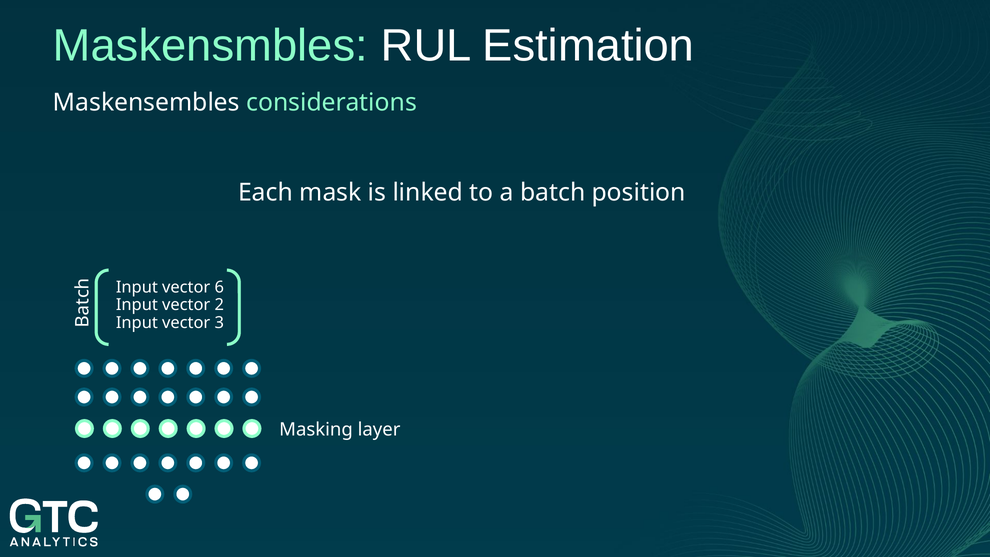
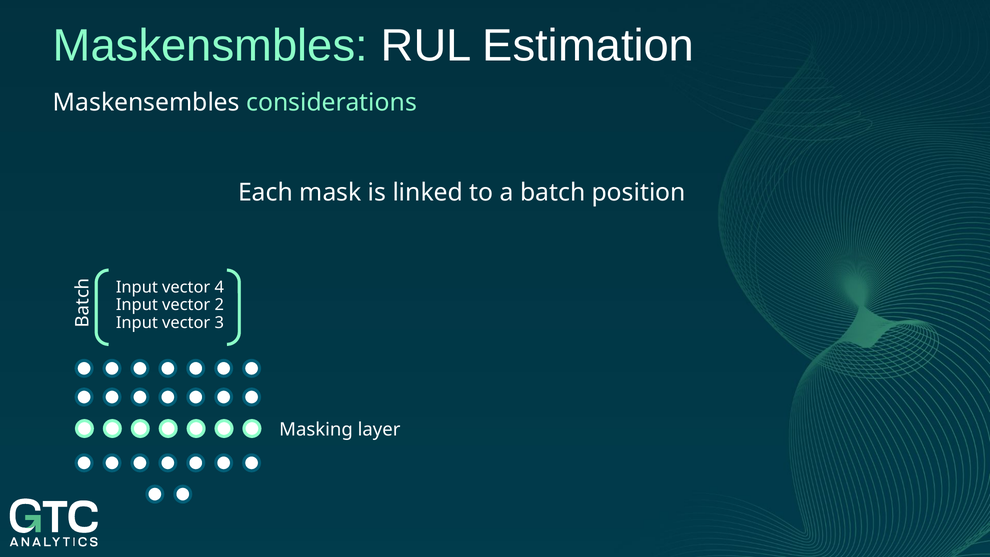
6: 6 -> 4
